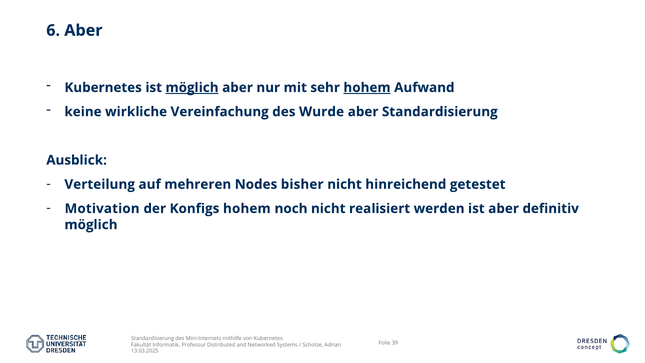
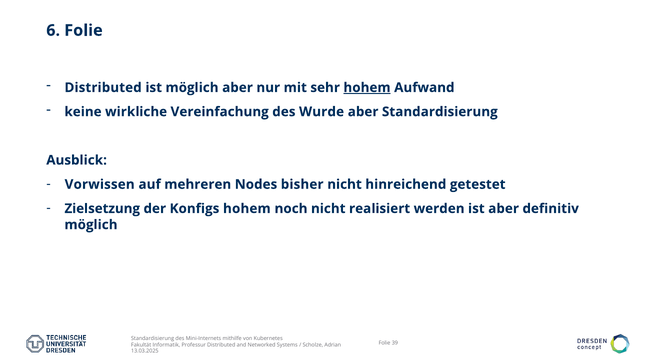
6 Aber: Aber -> Folie
Kubernetes at (103, 88): Kubernetes -> Distributed
möglich at (192, 88) underline: present -> none
Verteilung: Verteilung -> Vorwissen
Motivation: Motivation -> Zielsetzung
